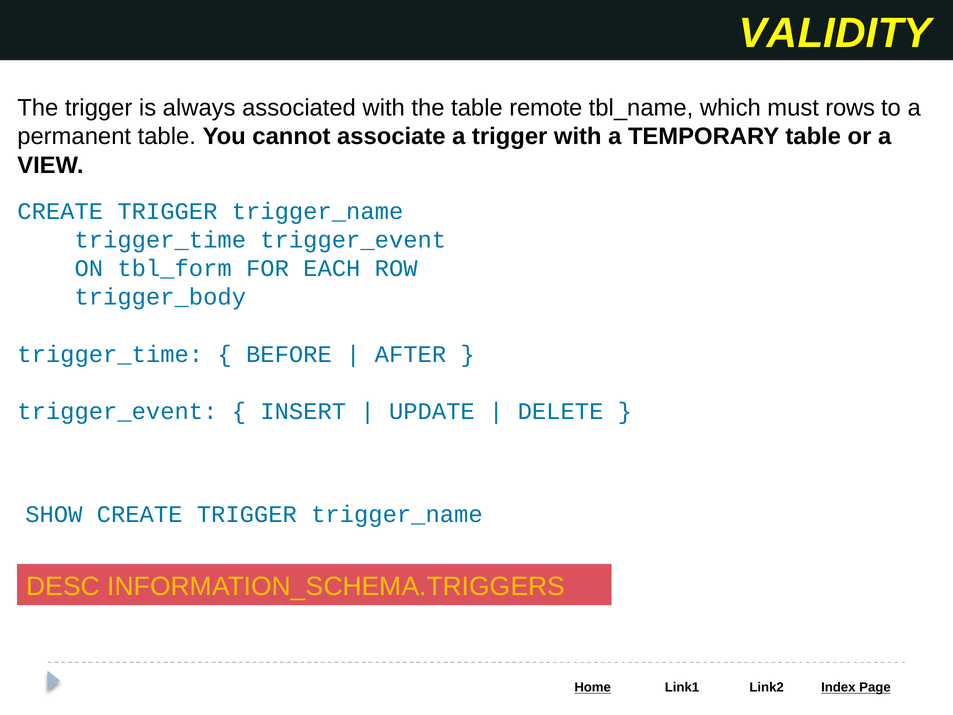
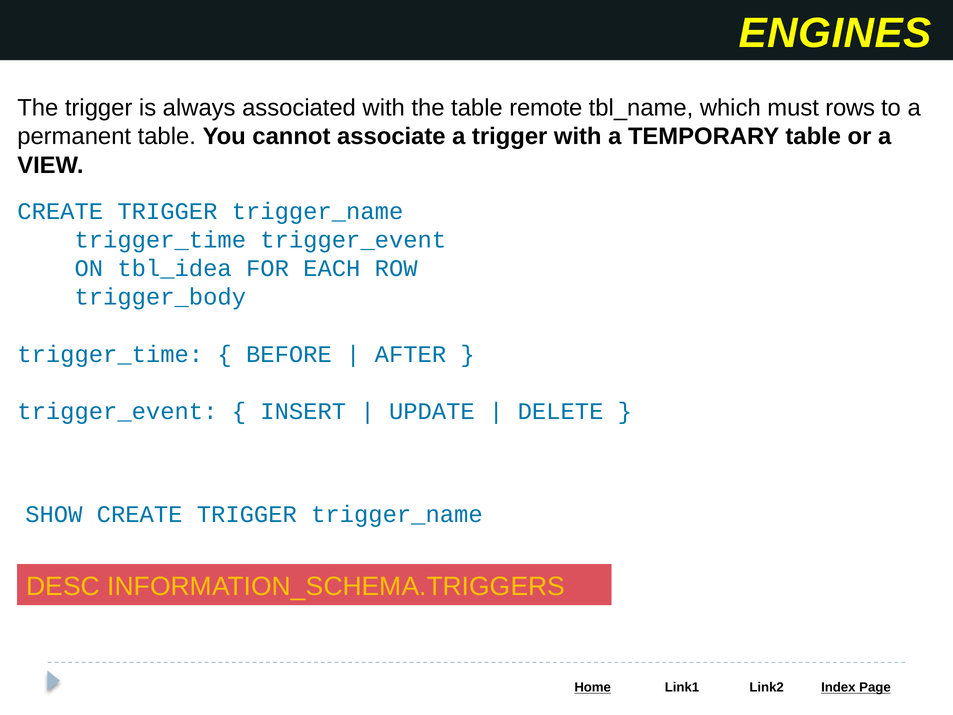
VALIDITY: VALIDITY -> ENGINES
tbl_form: tbl_form -> tbl_idea
